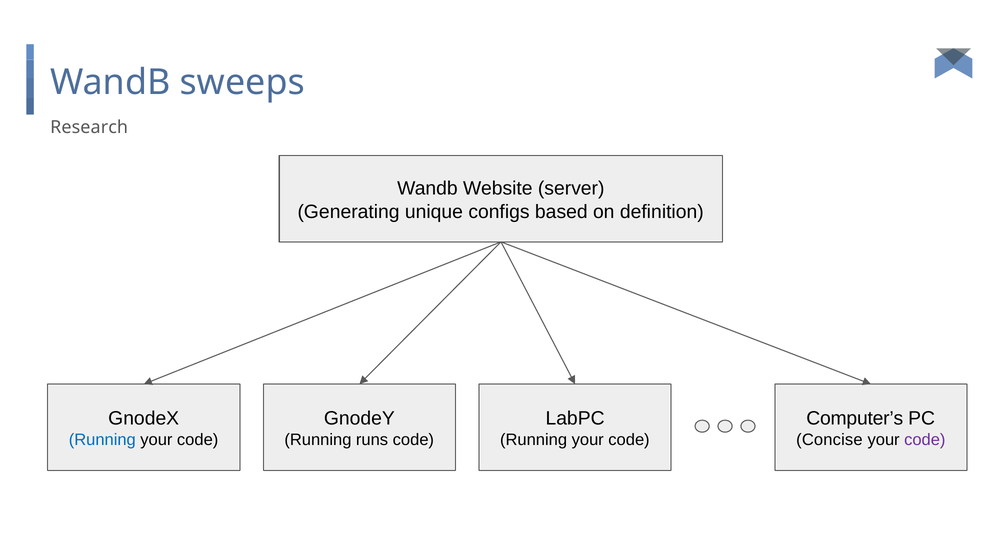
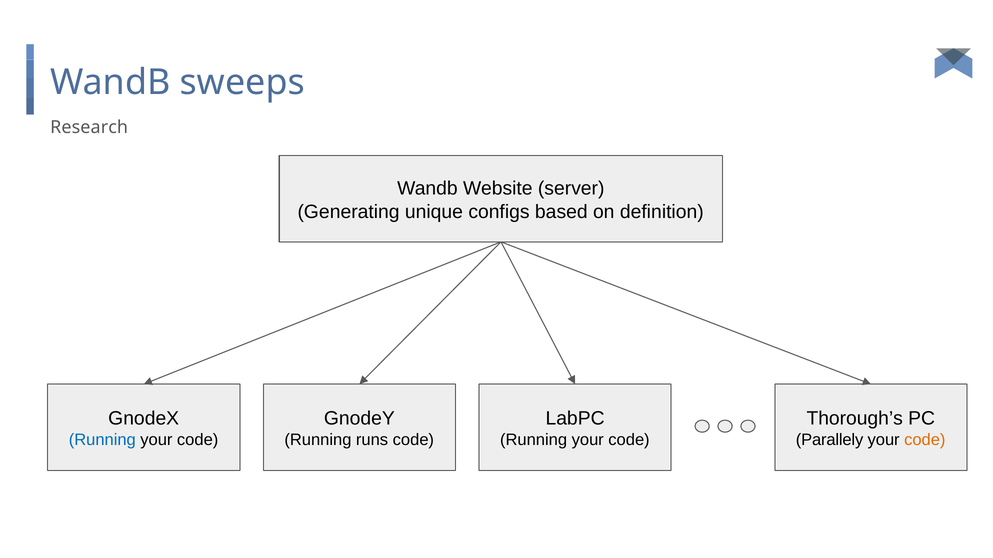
Computer’s: Computer’s -> Thorough’s
Concise: Concise -> Parallely
code at (925, 440) colour: purple -> orange
